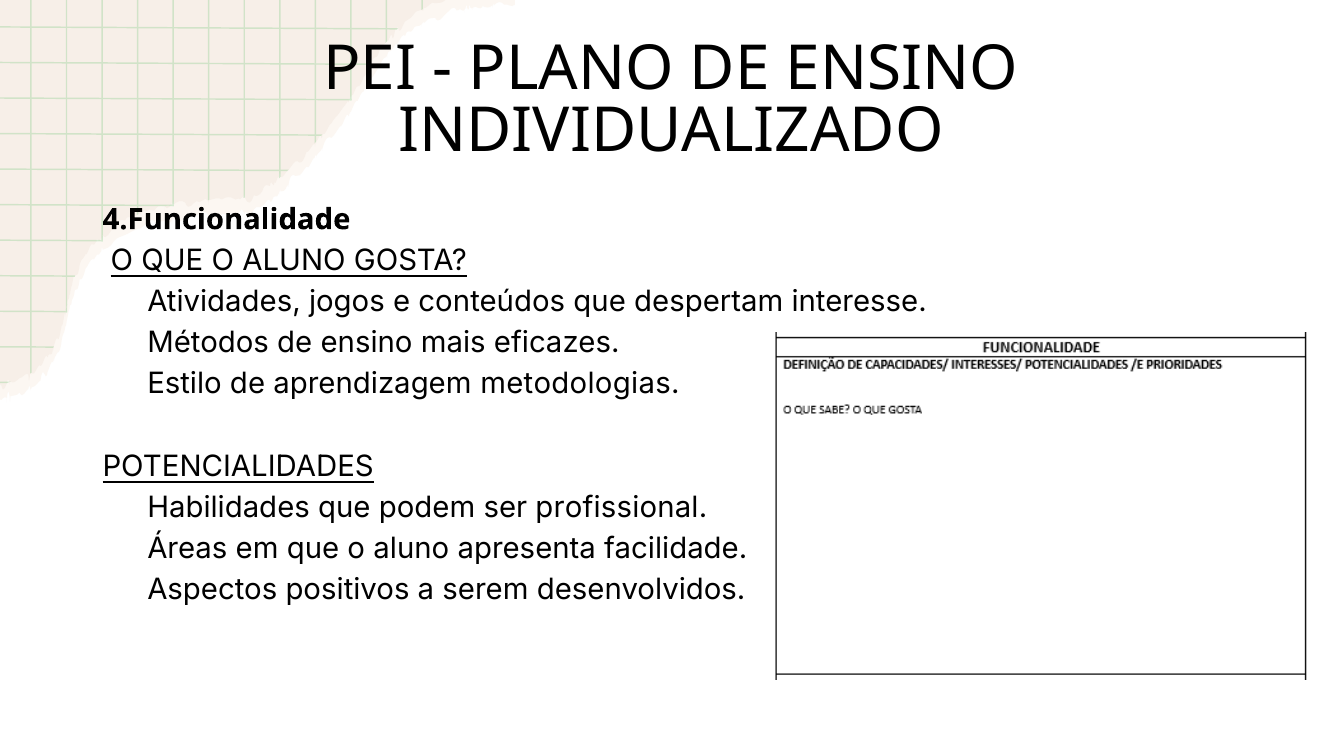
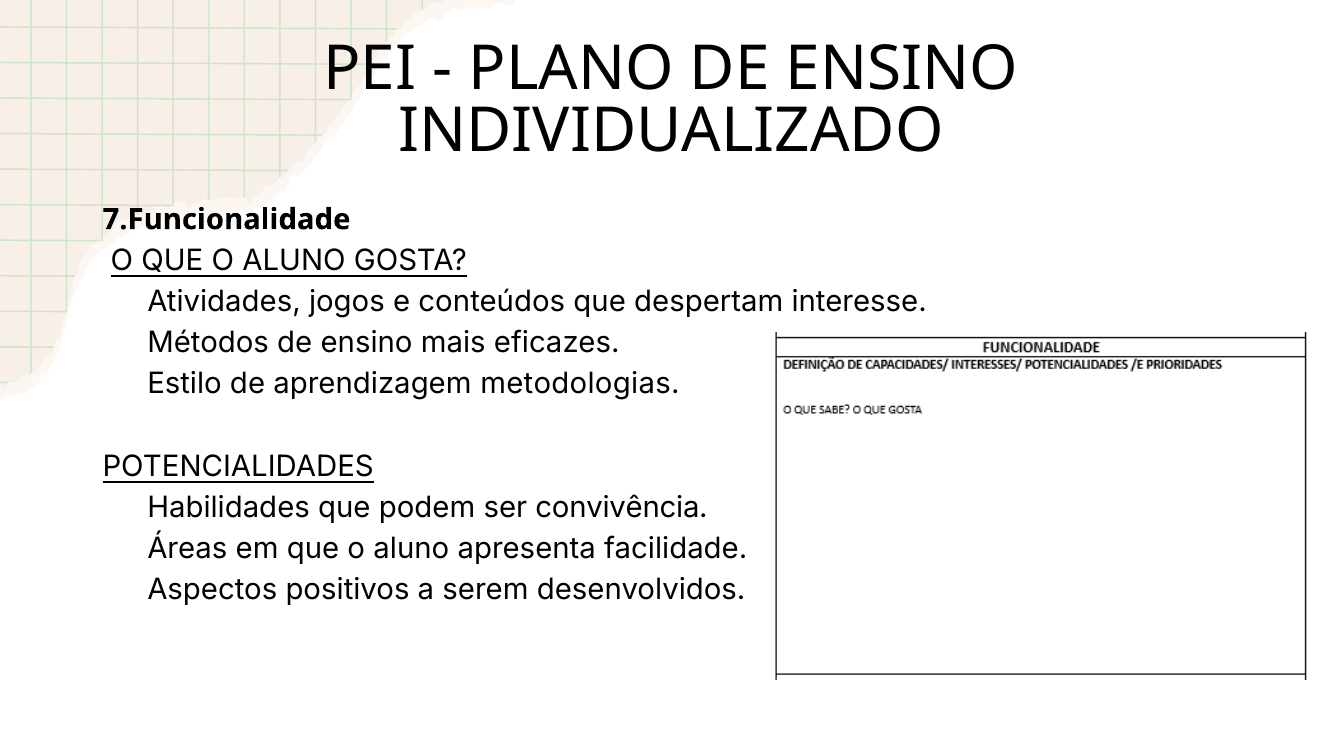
4.Funcionalidade: 4.Funcionalidade -> 7.Funcionalidade
profissional: profissional -> convivência
